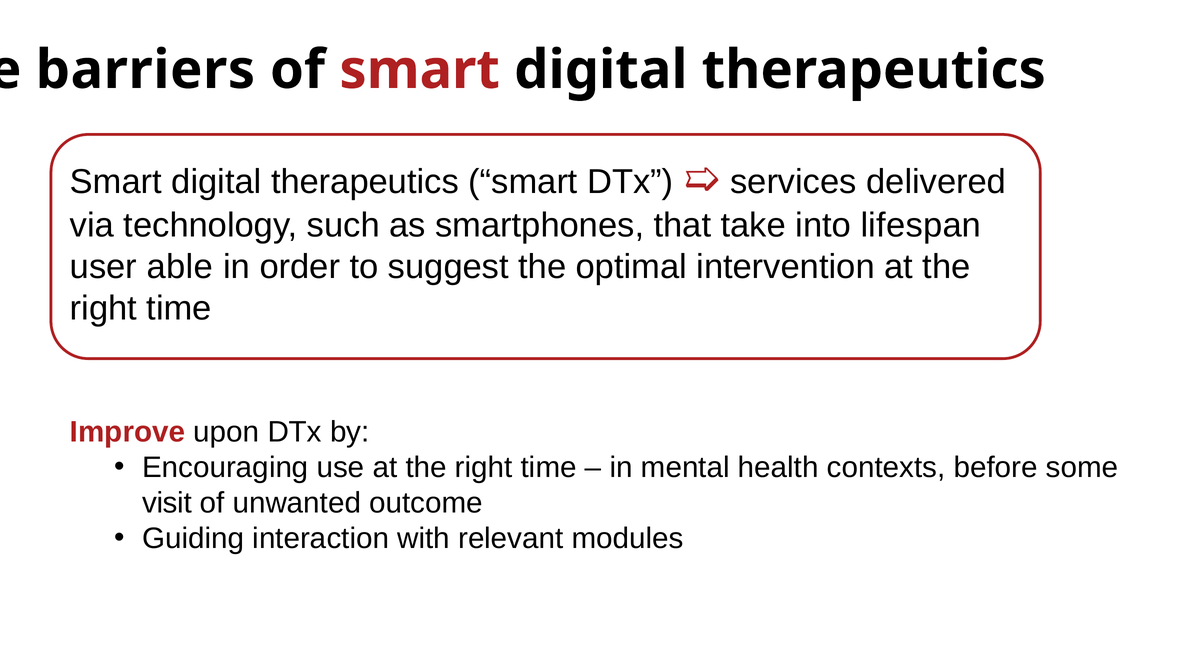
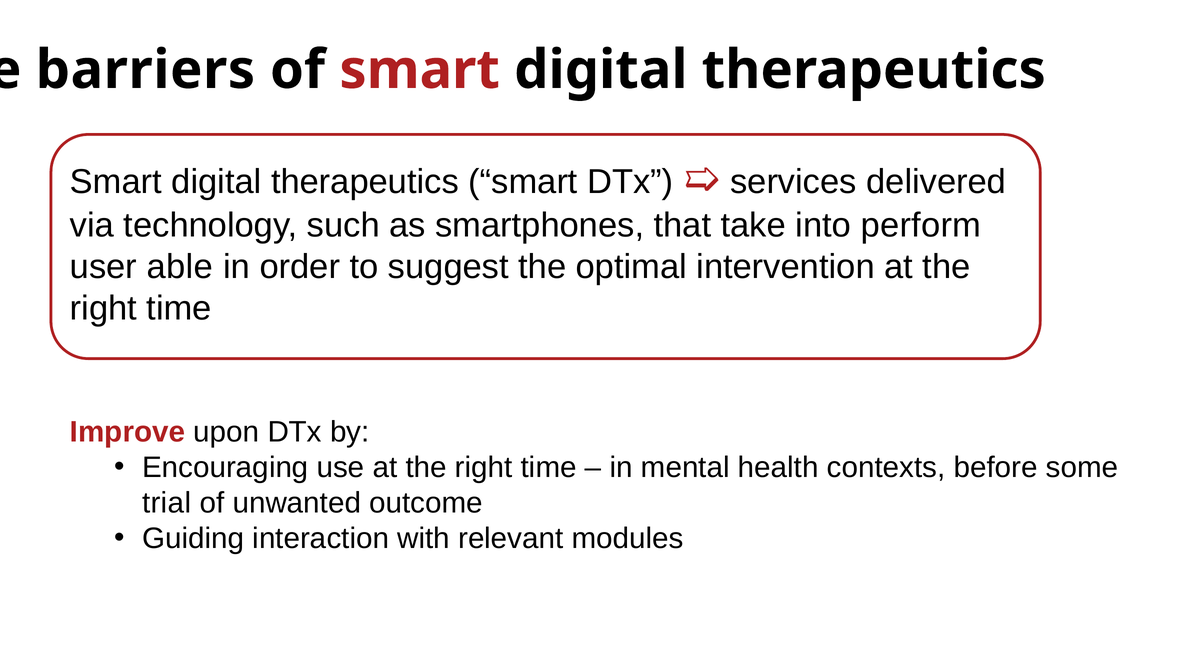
lifespan: lifespan -> perform
visit: visit -> trial
